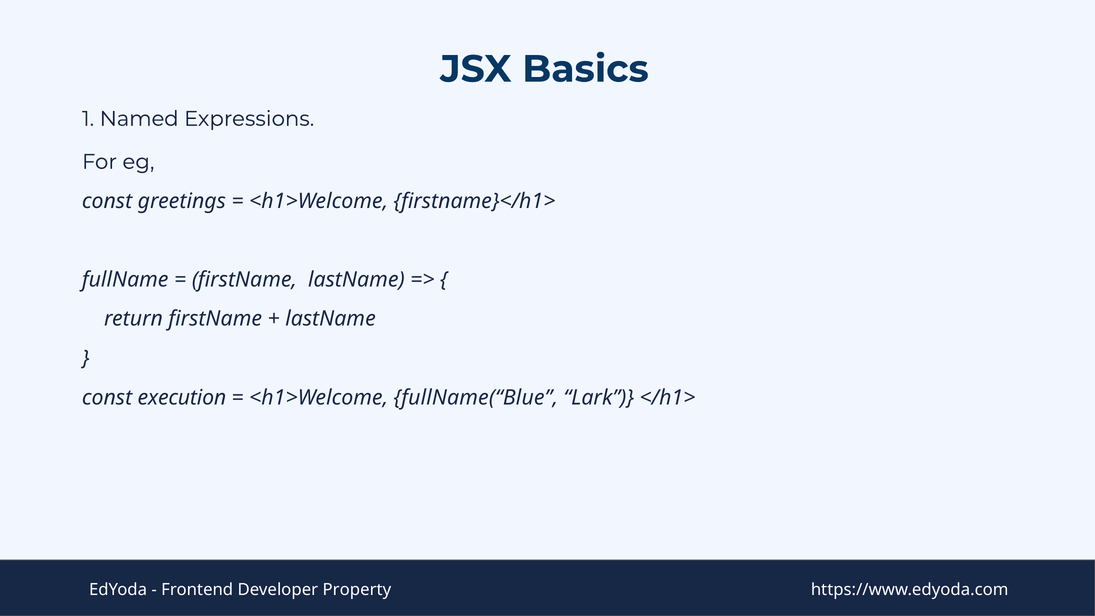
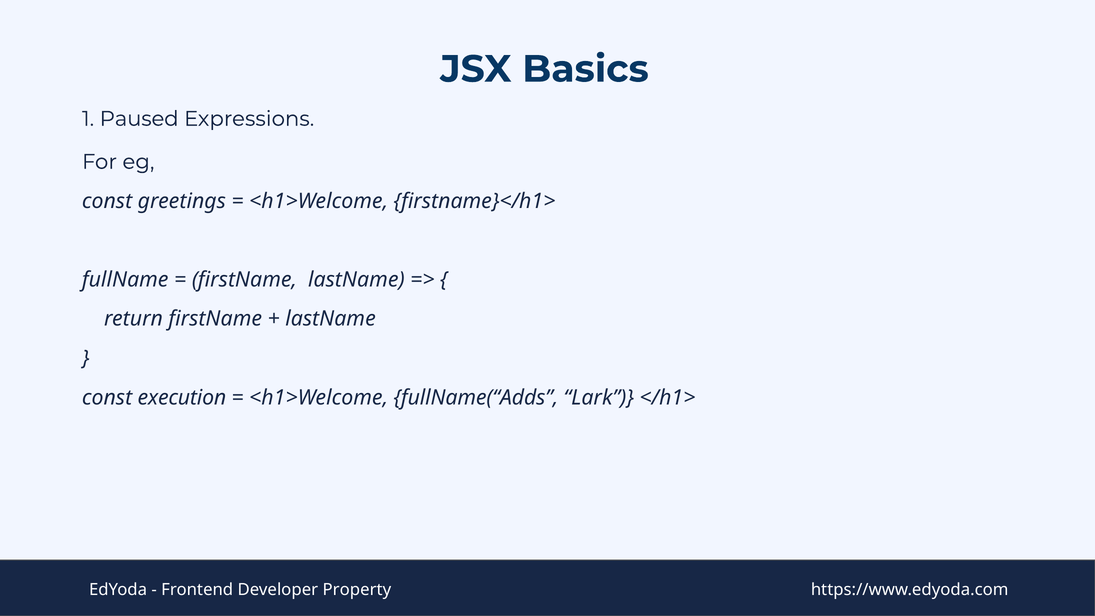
Named: Named -> Paused
fullName(“Blue: fullName(“Blue -> fullName(“Adds
